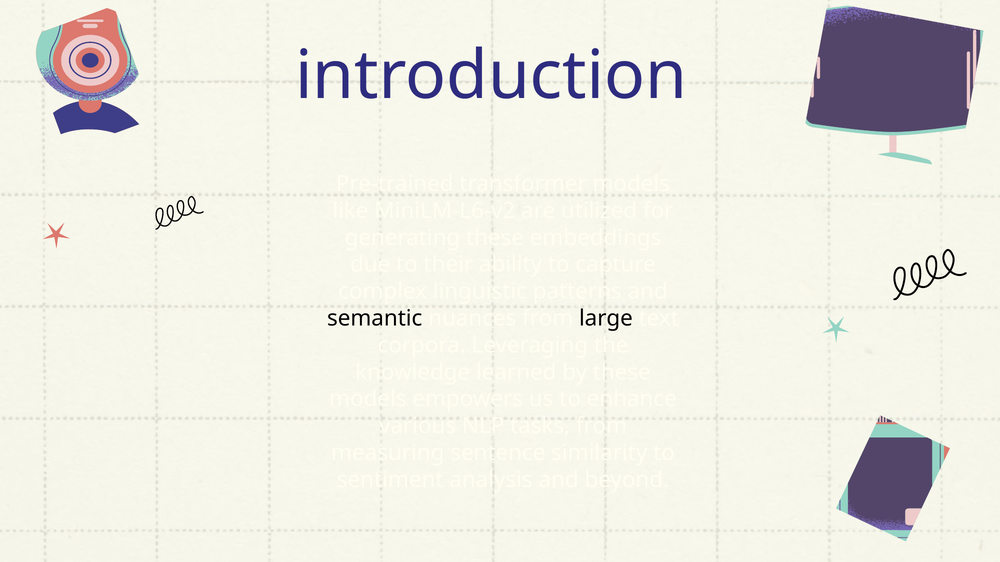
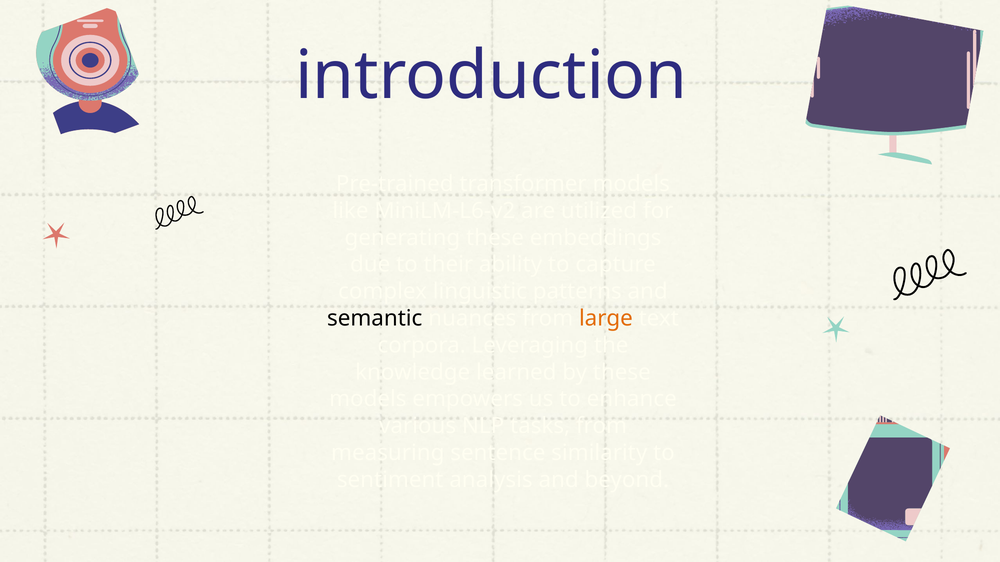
large colour: black -> orange
